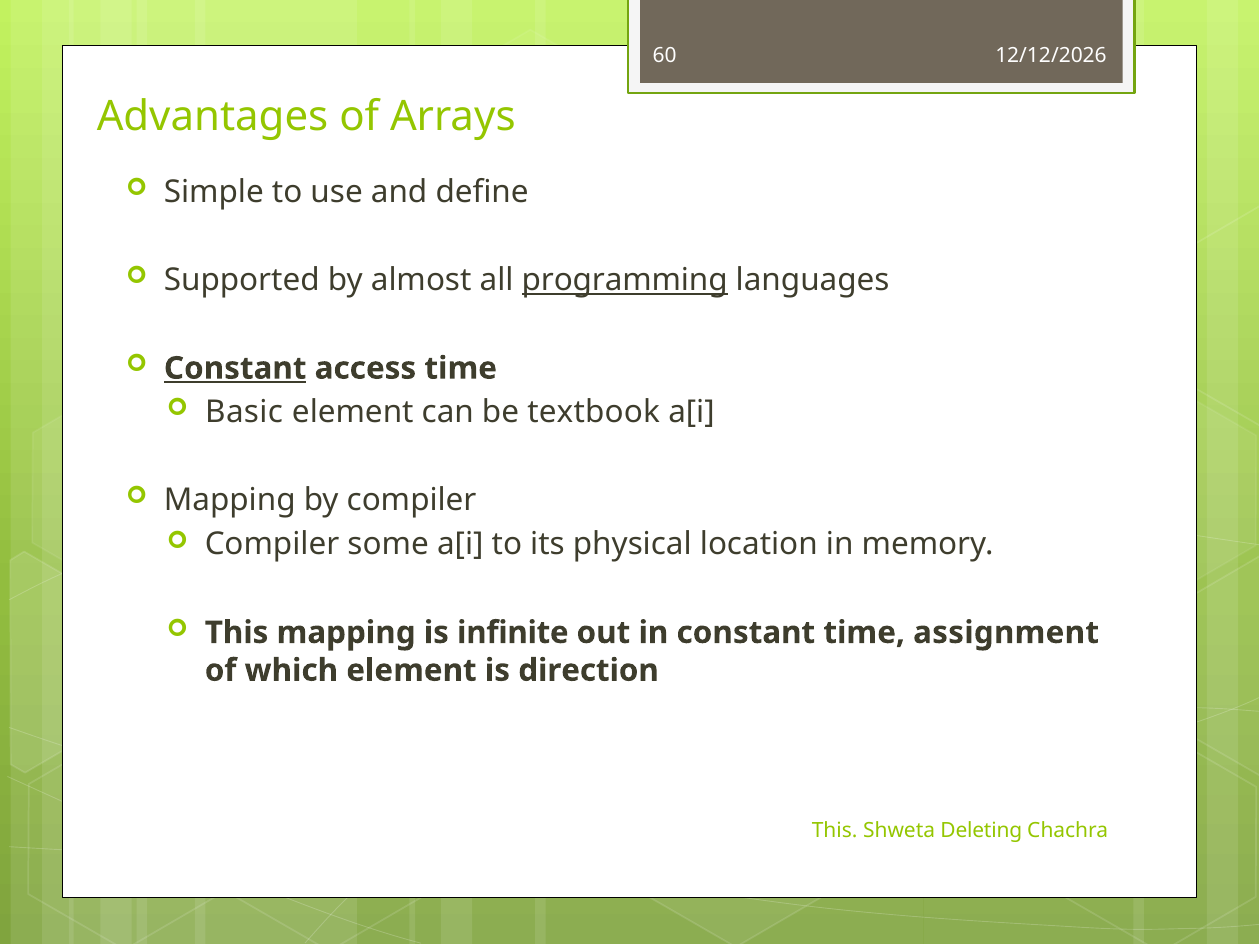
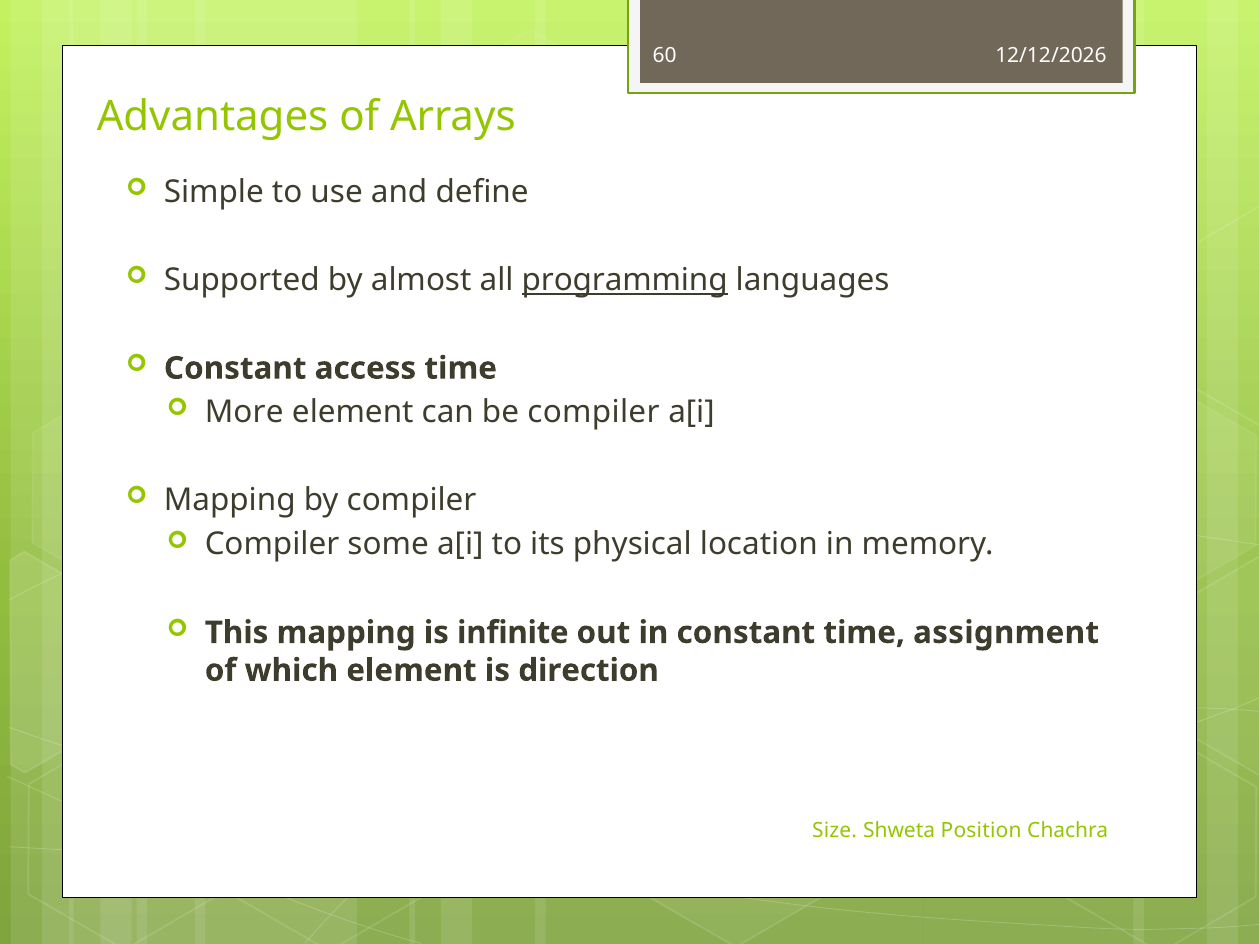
Constant at (235, 368) underline: present -> none
Basic: Basic -> More
be textbook: textbook -> compiler
This at (835, 831): This -> Size
Deleting: Deleting -> Position
